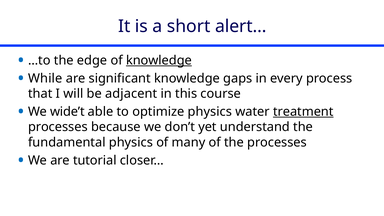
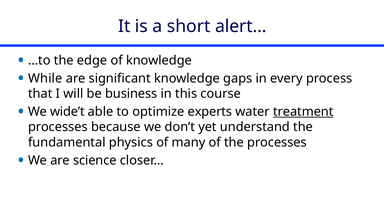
knowledge at (159, 60) underline: present -> none
adjacent: adjacent -> business
optimize physics: physics -> experts
tutorial: tutorial -> science
